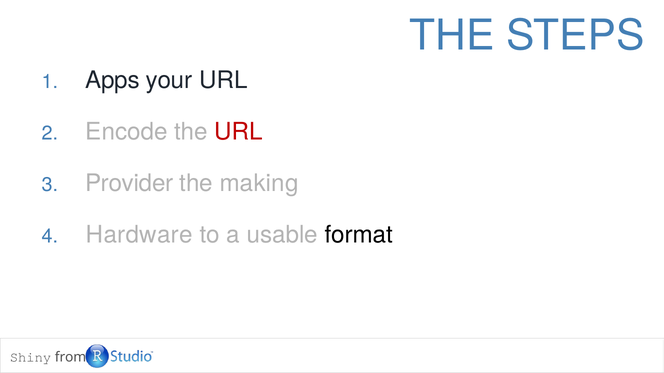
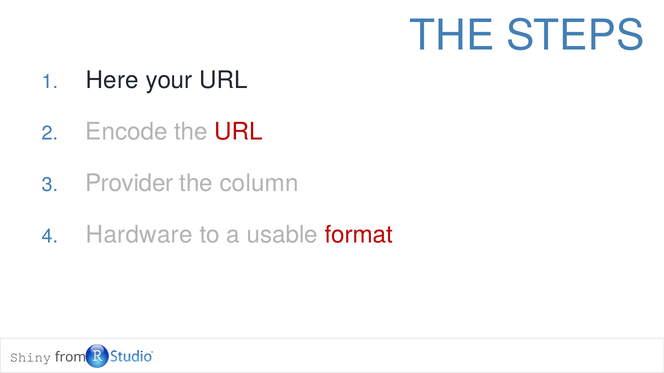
Apps: Apps -> Here
making: making -> column
format colour: black -> red
